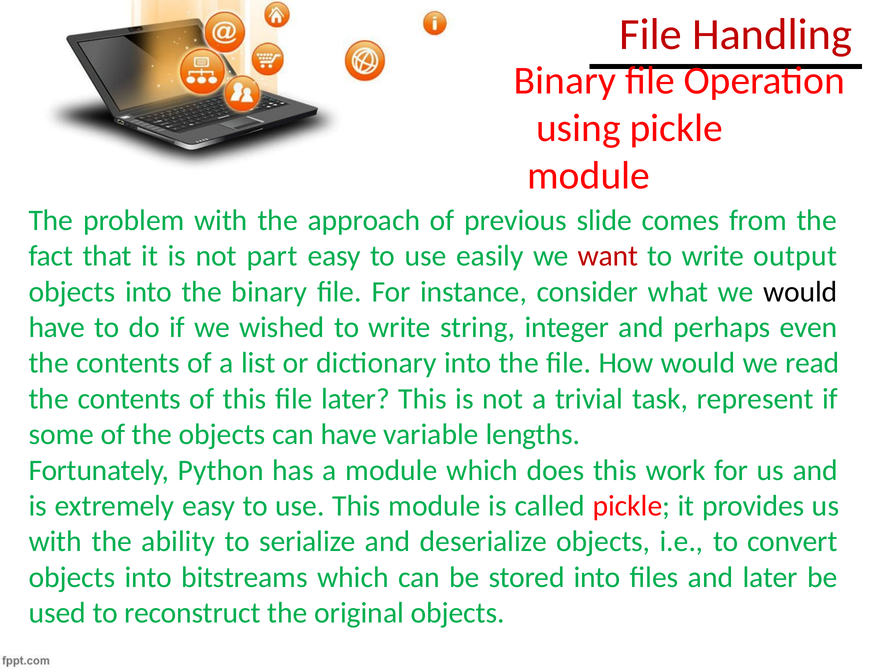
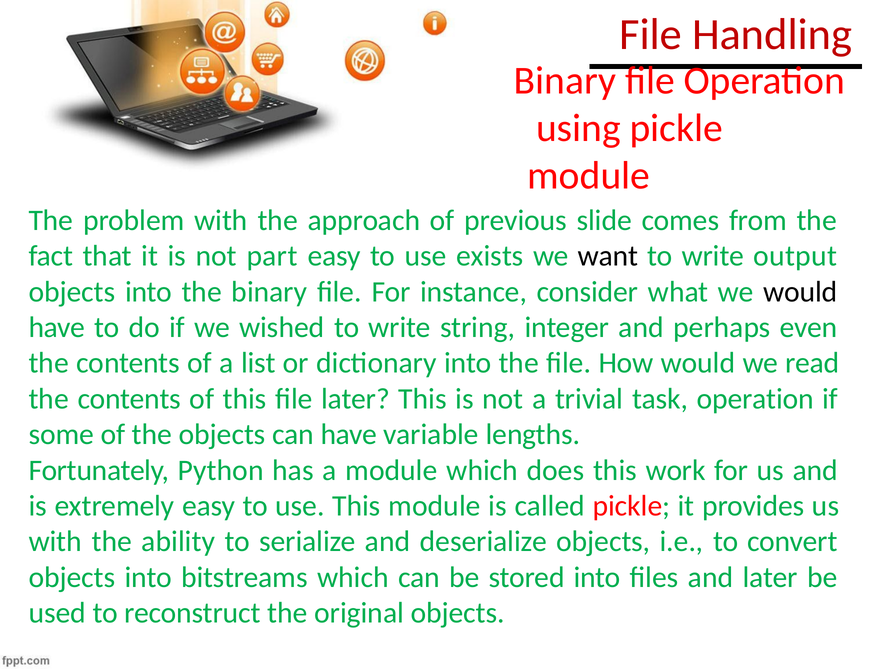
easily: easily -> exists
want colour: red -> black
task represent: represent -> operation
